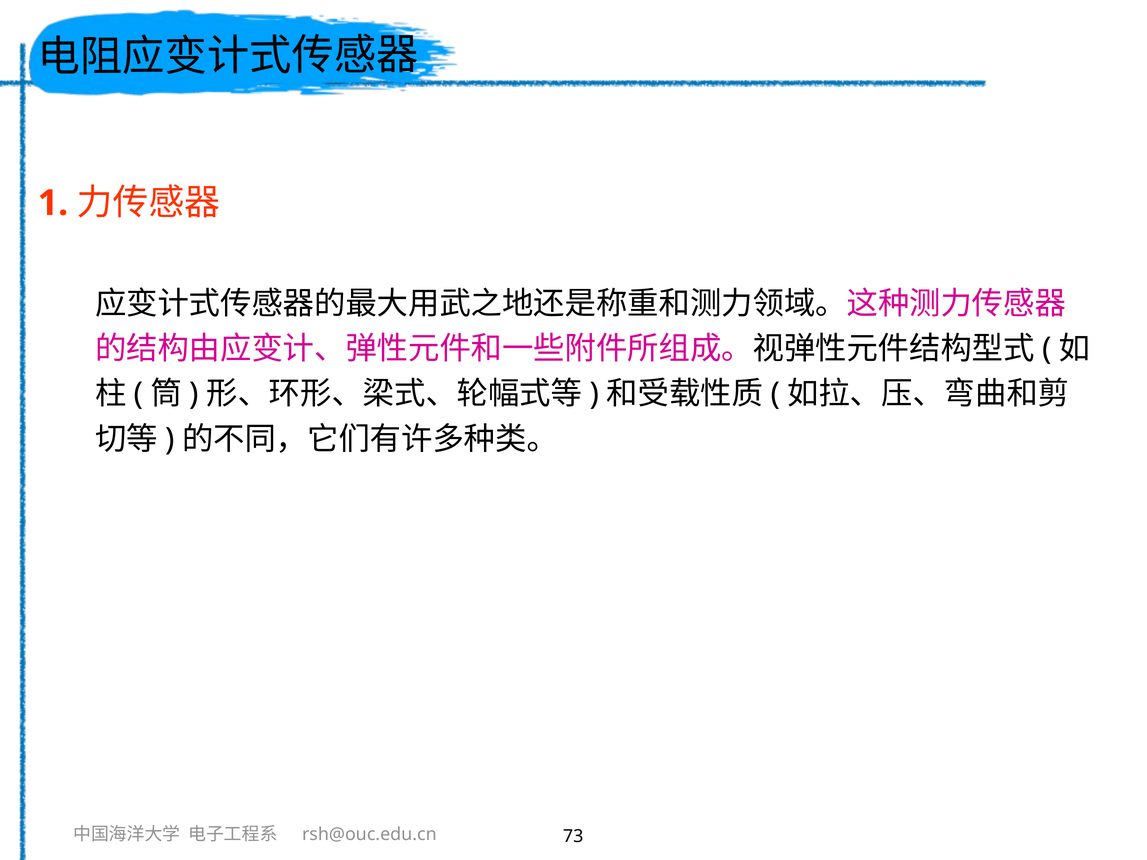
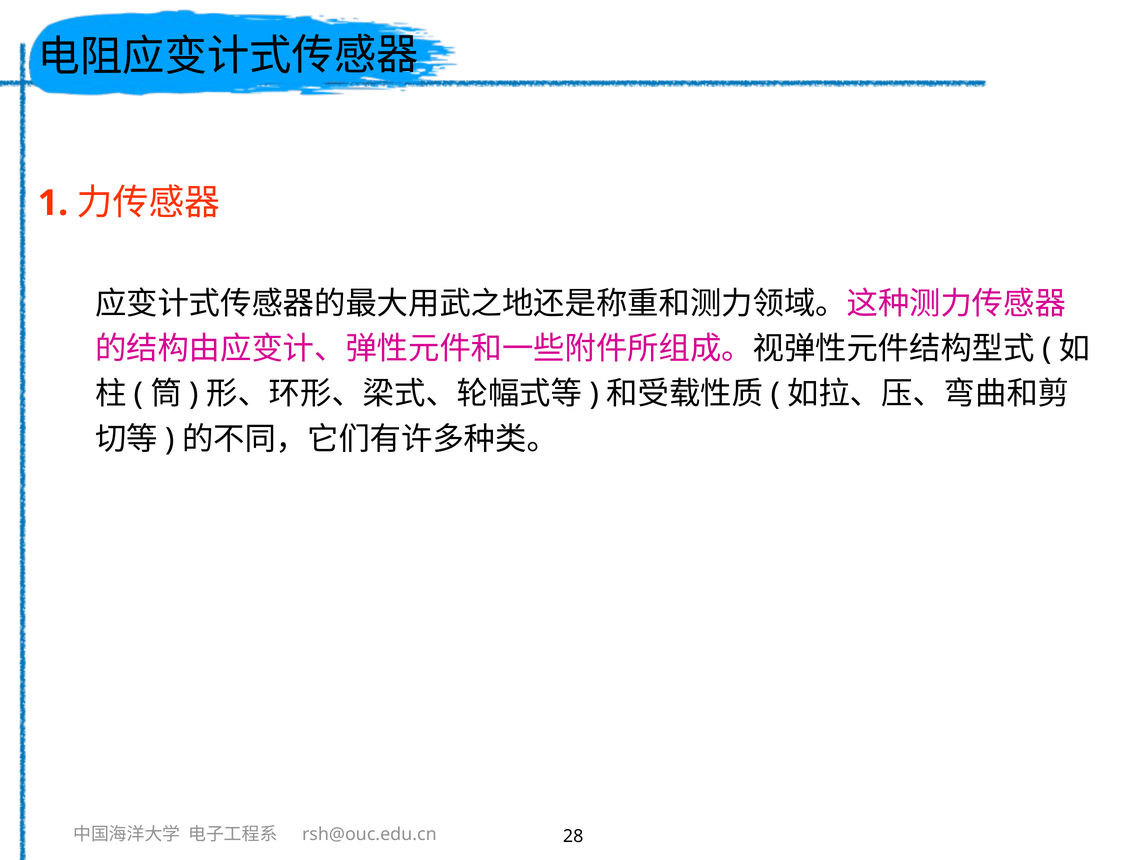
73: 73 -> 28
